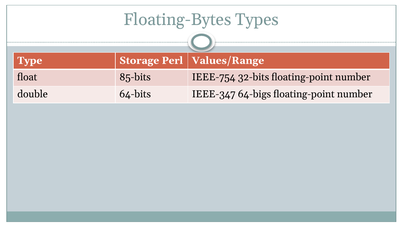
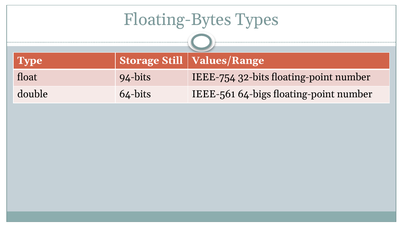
Perl: Perl -> Still
85-bits: 85-bits -> 94-bits
IEEE-347: IEEE-347 -> IEEE-561
